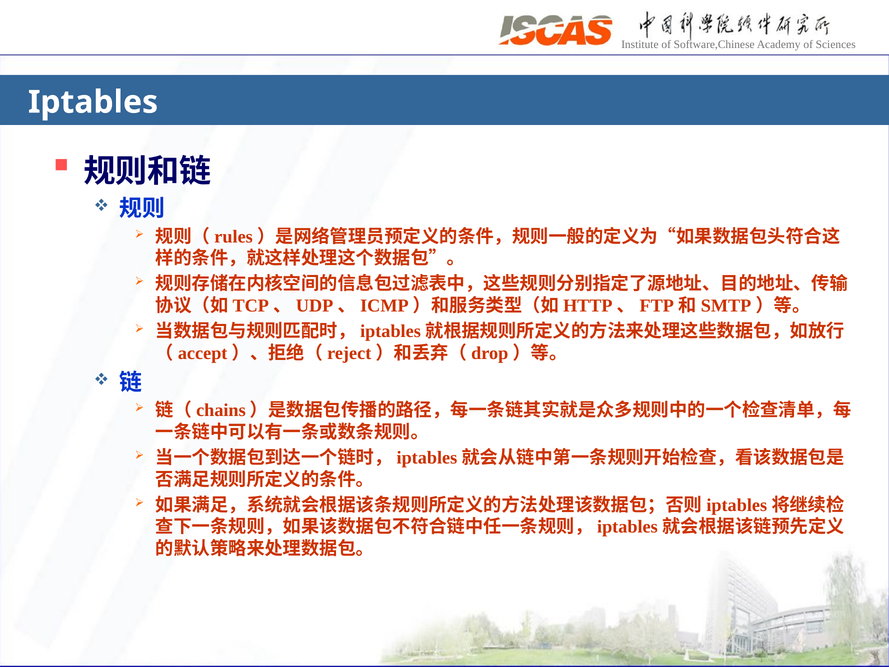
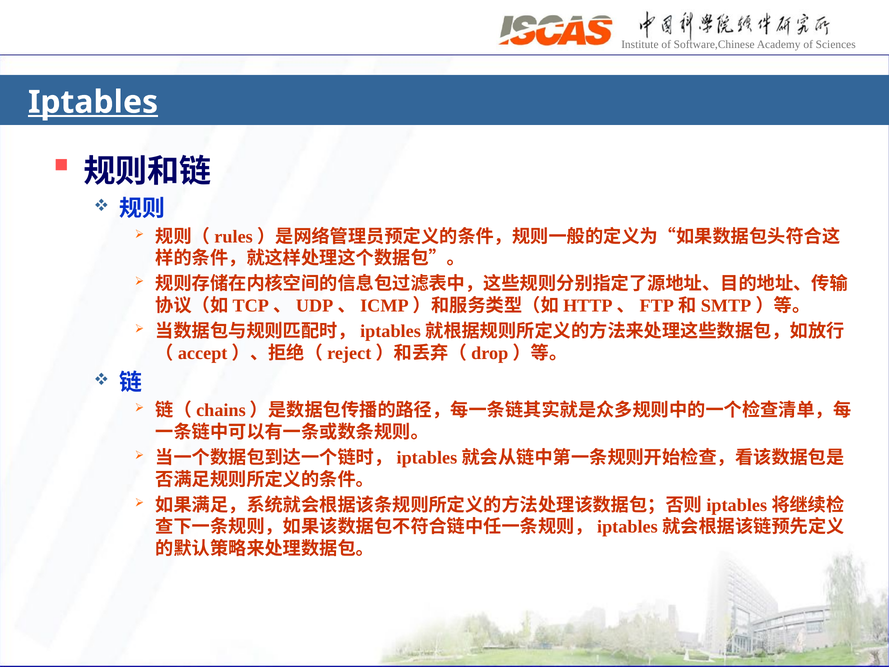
Iptables underline: none -> present
